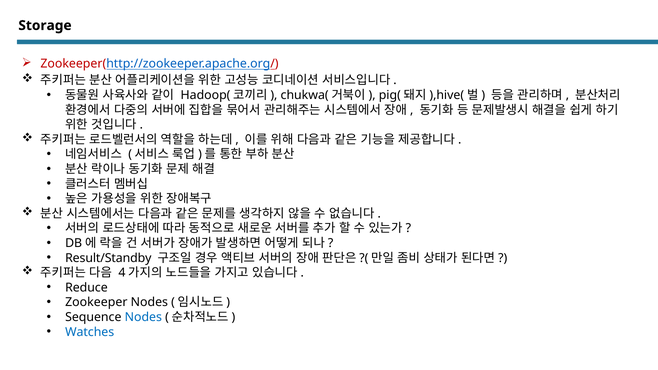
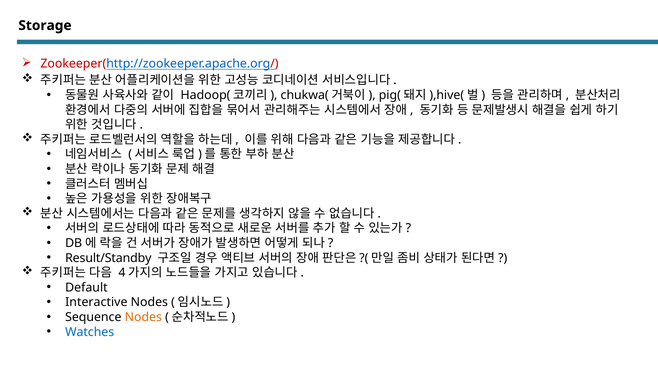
Reduce: Reduce -> Default
Zookeeper: Zookeeper -> Interactive
Nodes at (143, 317) colour: blue -> orange
